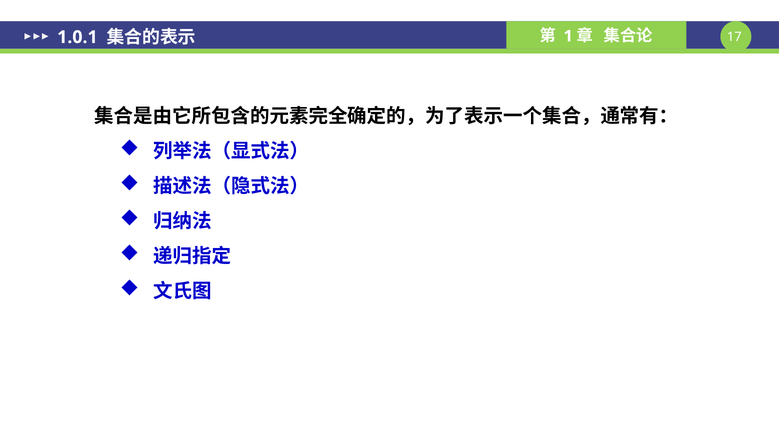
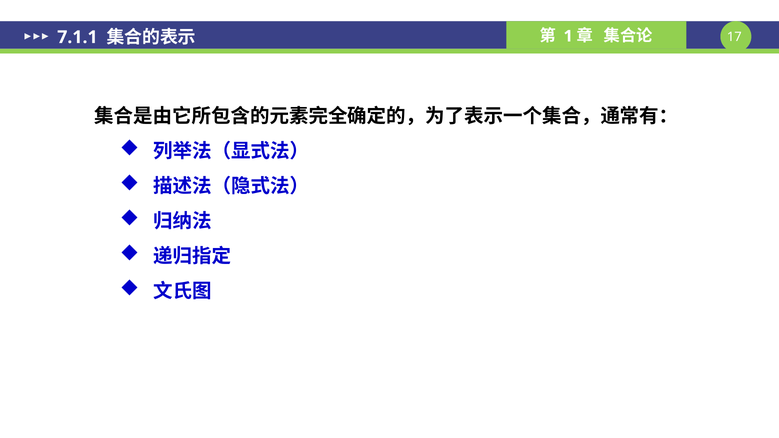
1.0.1: 1.0.1 -> 7.1.1
